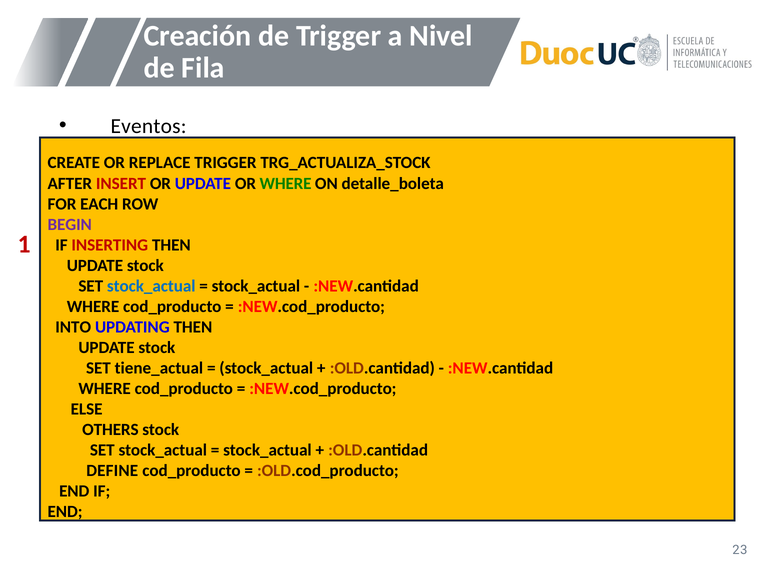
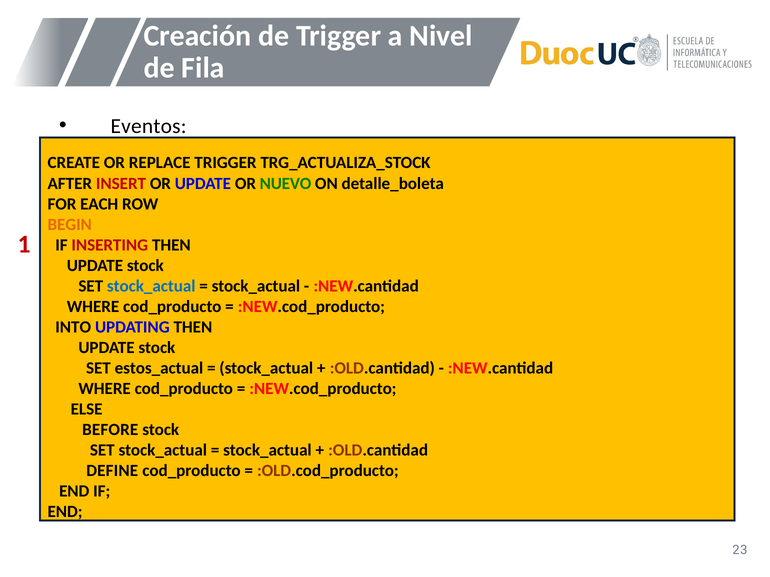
OR WHERE: WHERE -> NUEVO
BEGIN colour: purple -> orange
tiene_actual: tiene_actual -> estos_actual
OTHERS: OTHERS -> BEFORE
